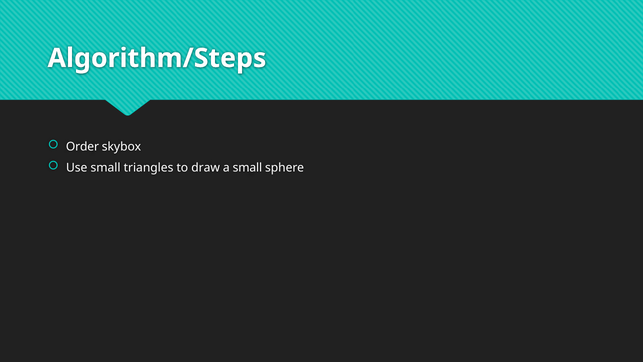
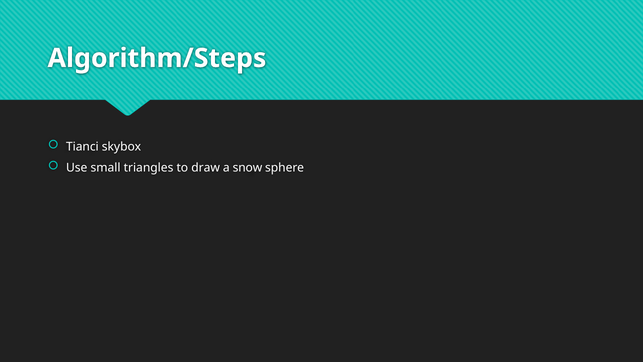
Order: Order -> Tianci
a small: small -> snow
